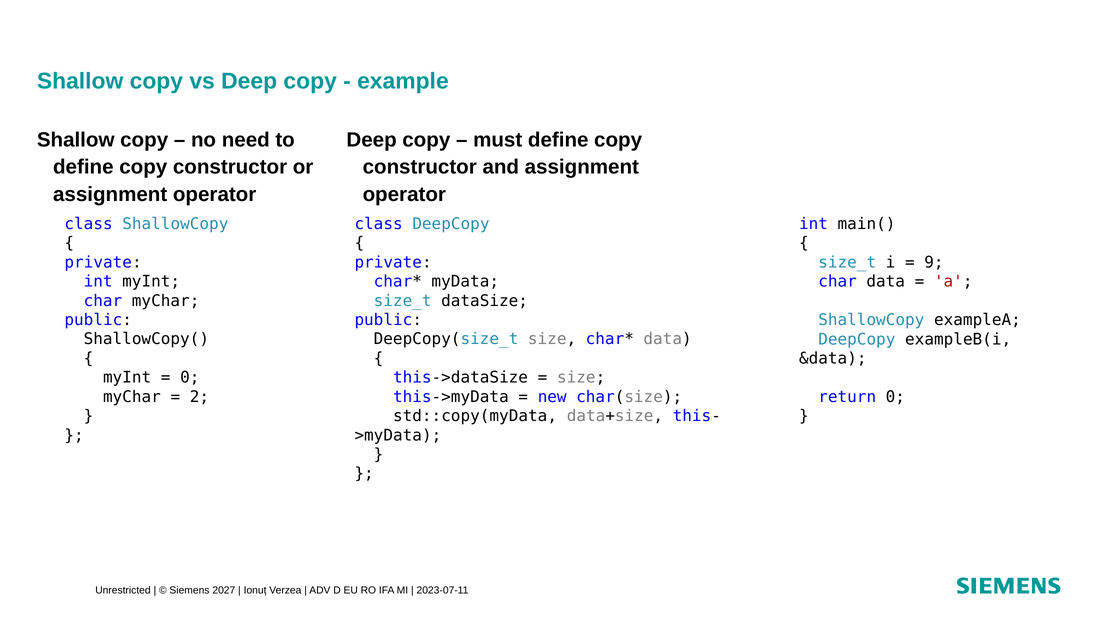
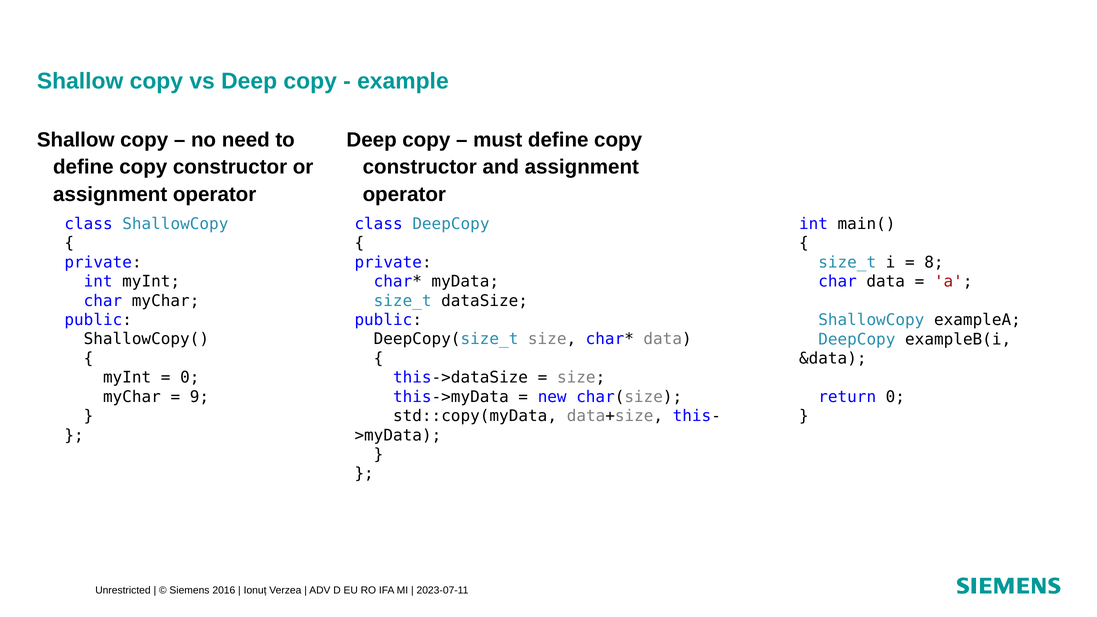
9: 9 -> 8
2: 2 -> 9
2027: 2027 -> 2016
